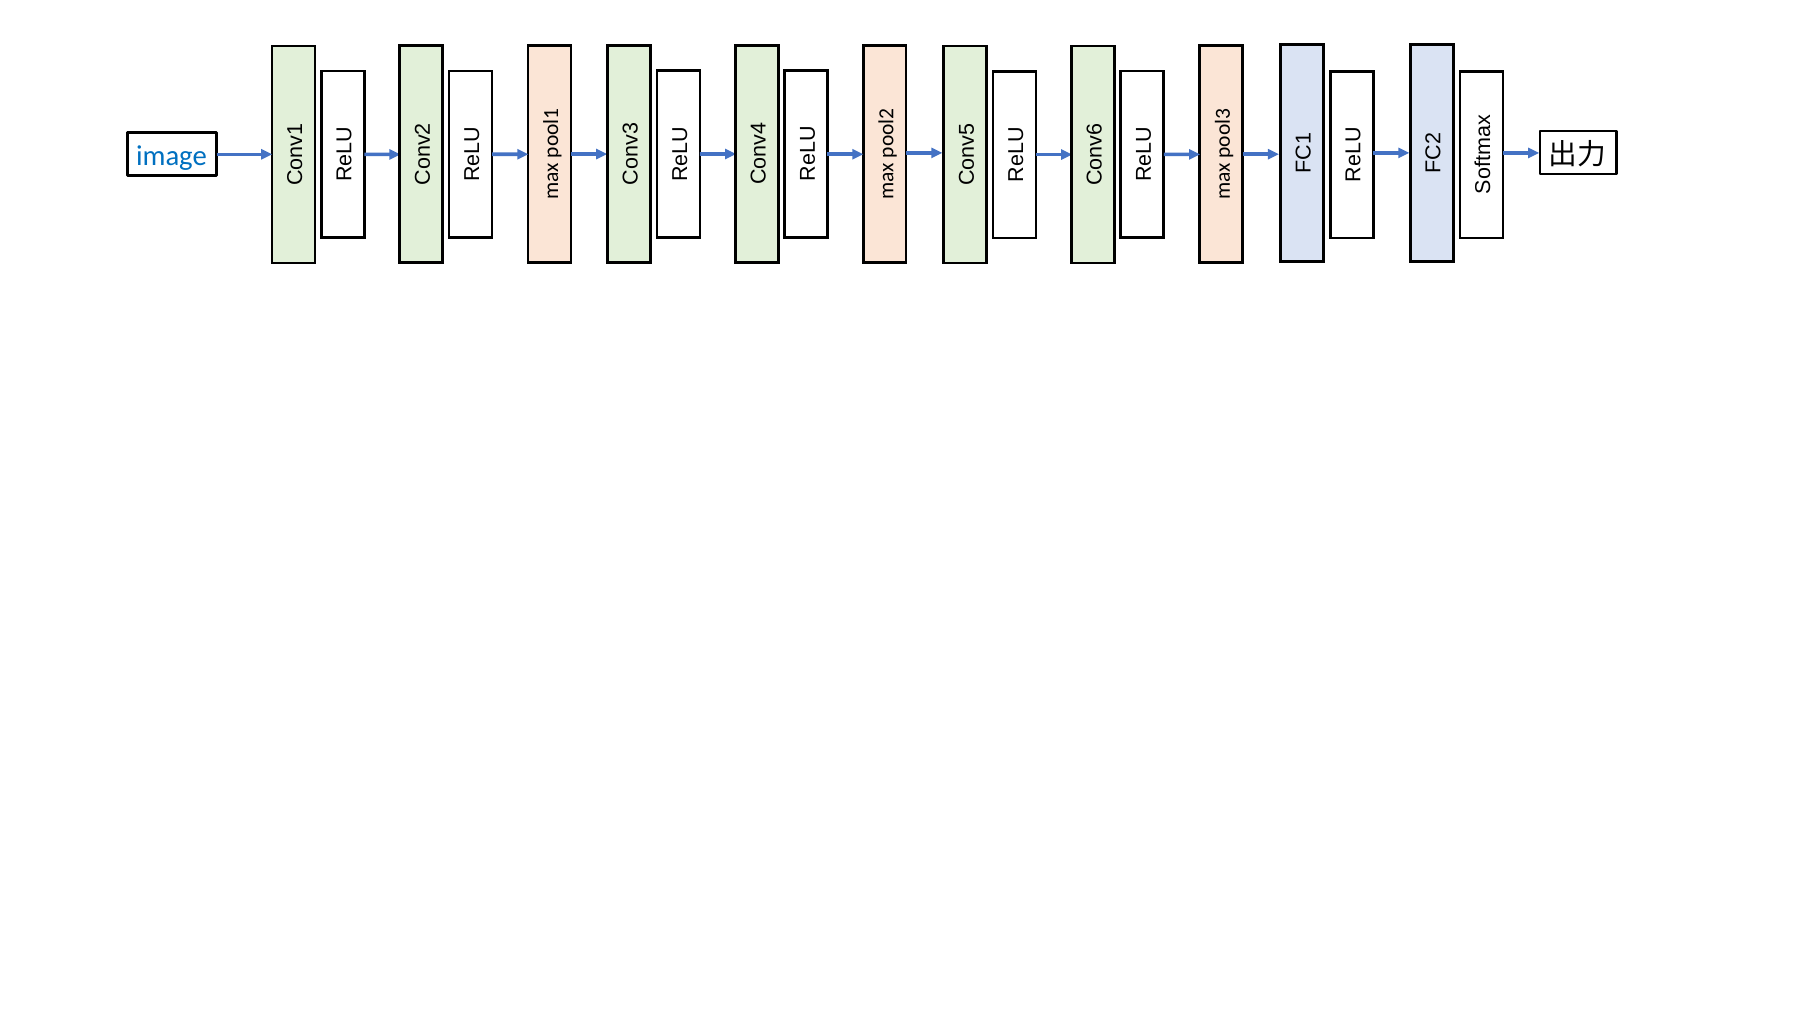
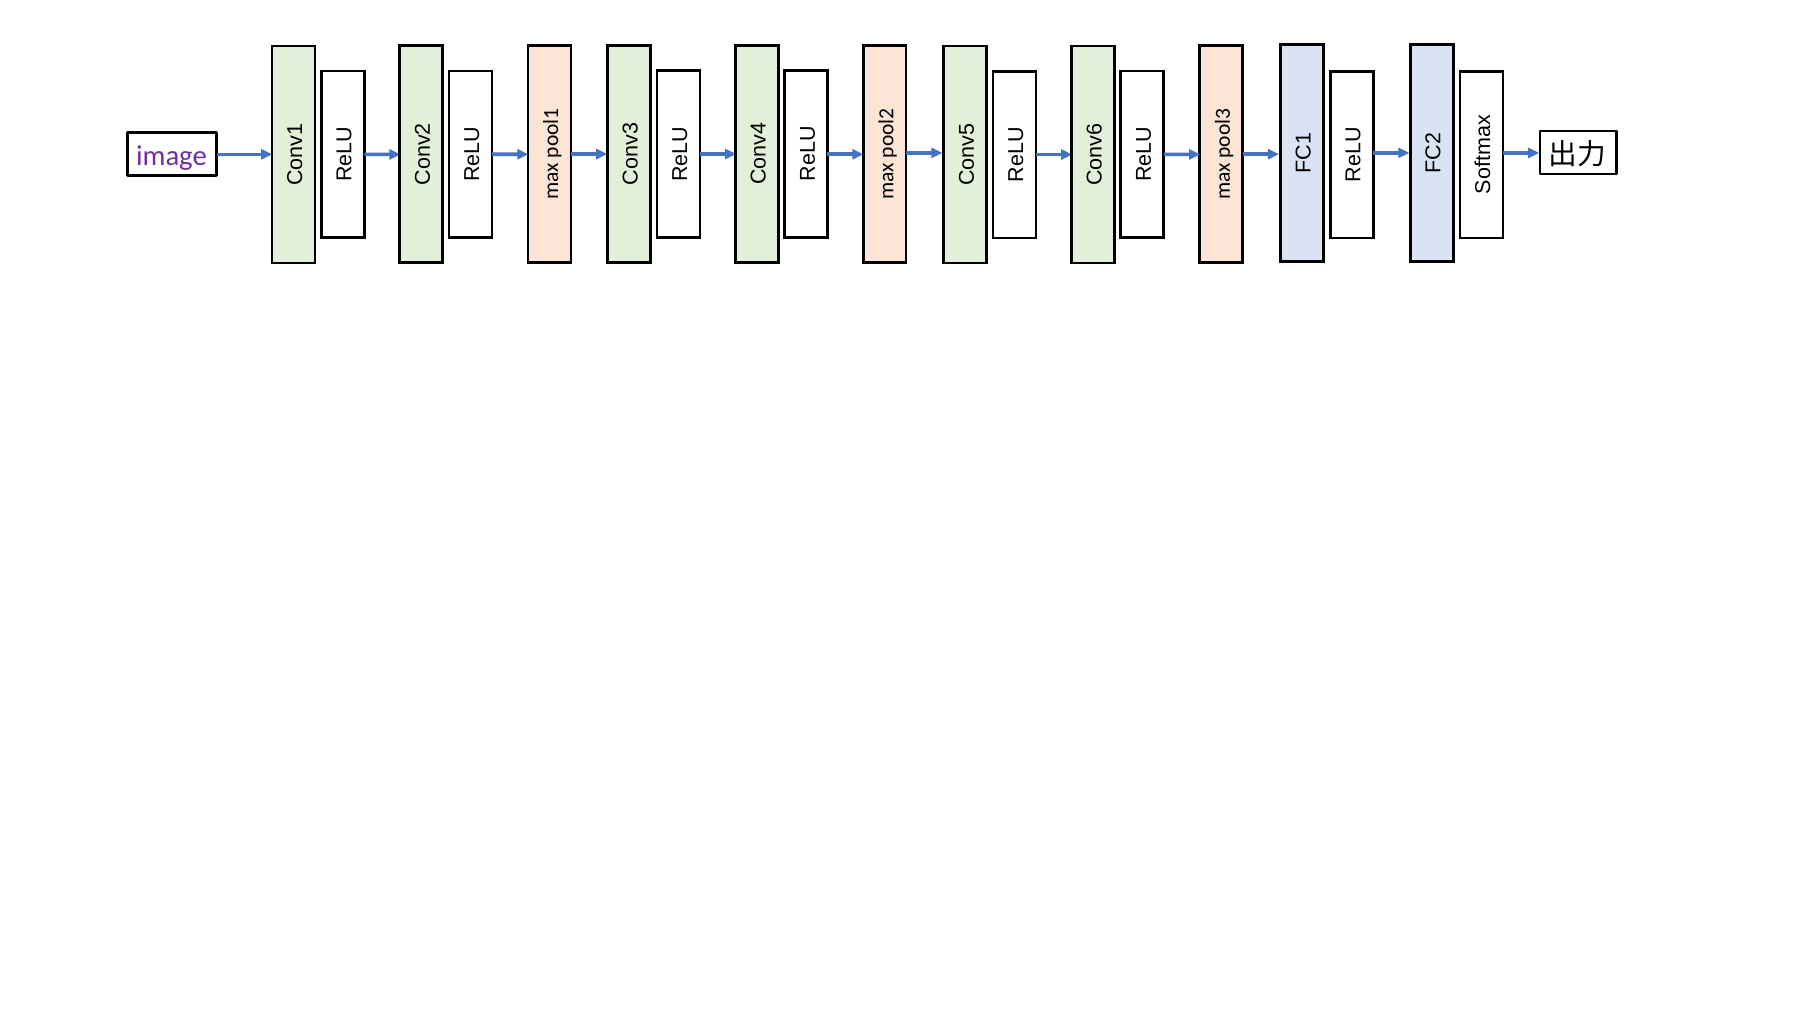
image colour: blue -> purple
